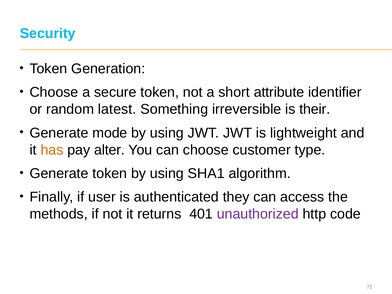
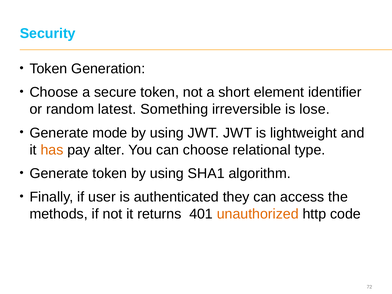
attribute: attribute -> element
their: their -> lose
customer: customer -> relational
unauthorized colour: purple -> orange
